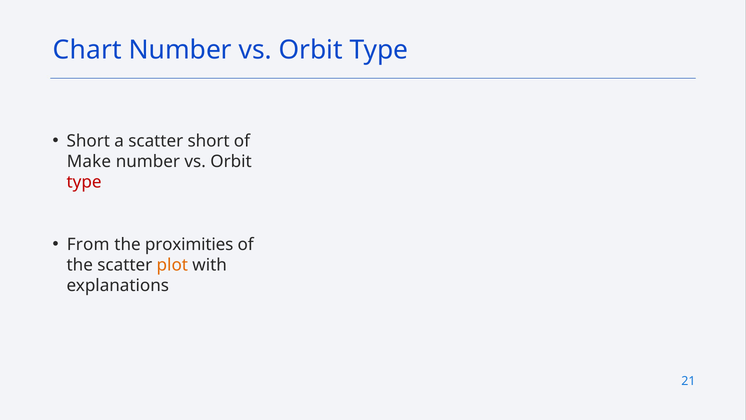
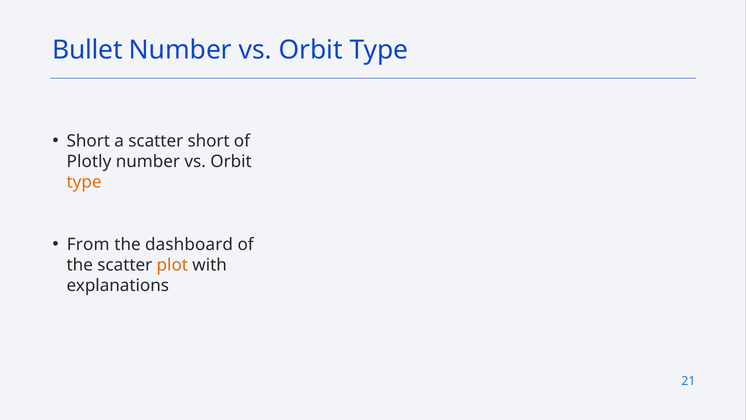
Chart: Chart -> Bullet
Make: Make -> Plotly
type at (84, 182) colour: red -> orange
proximities: proximities -> dashboard
